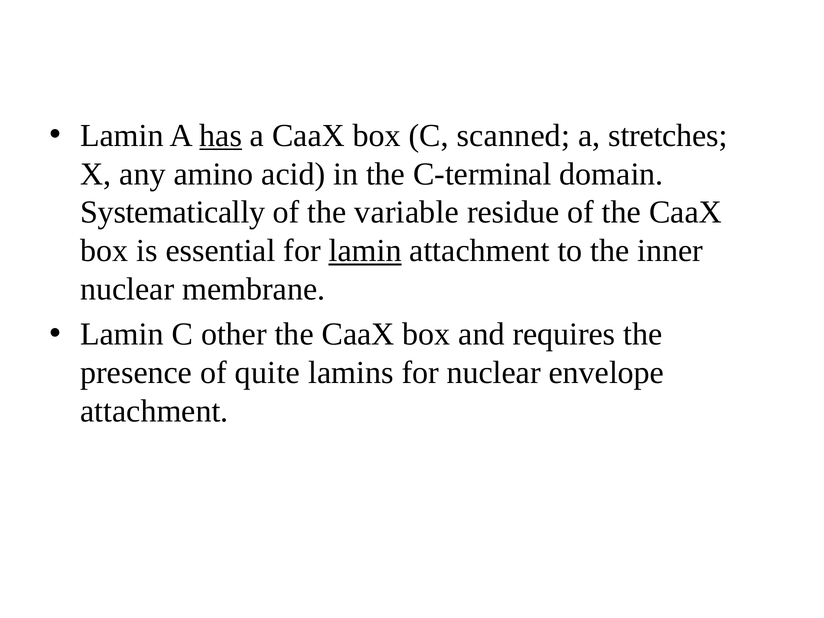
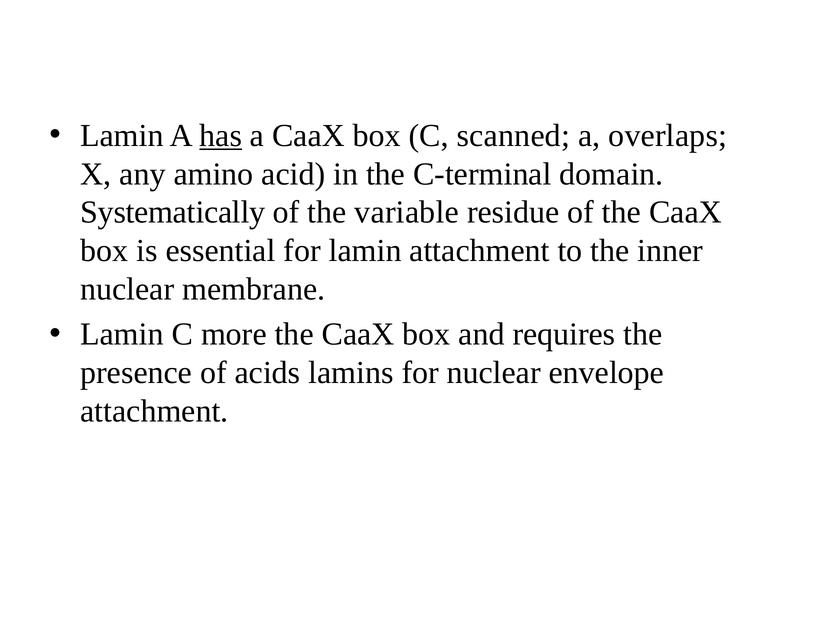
stretches: stretches -> overlaps
lamin at (365, 251) underline: present -> none
other: other -> more
quite: quite -> acids
